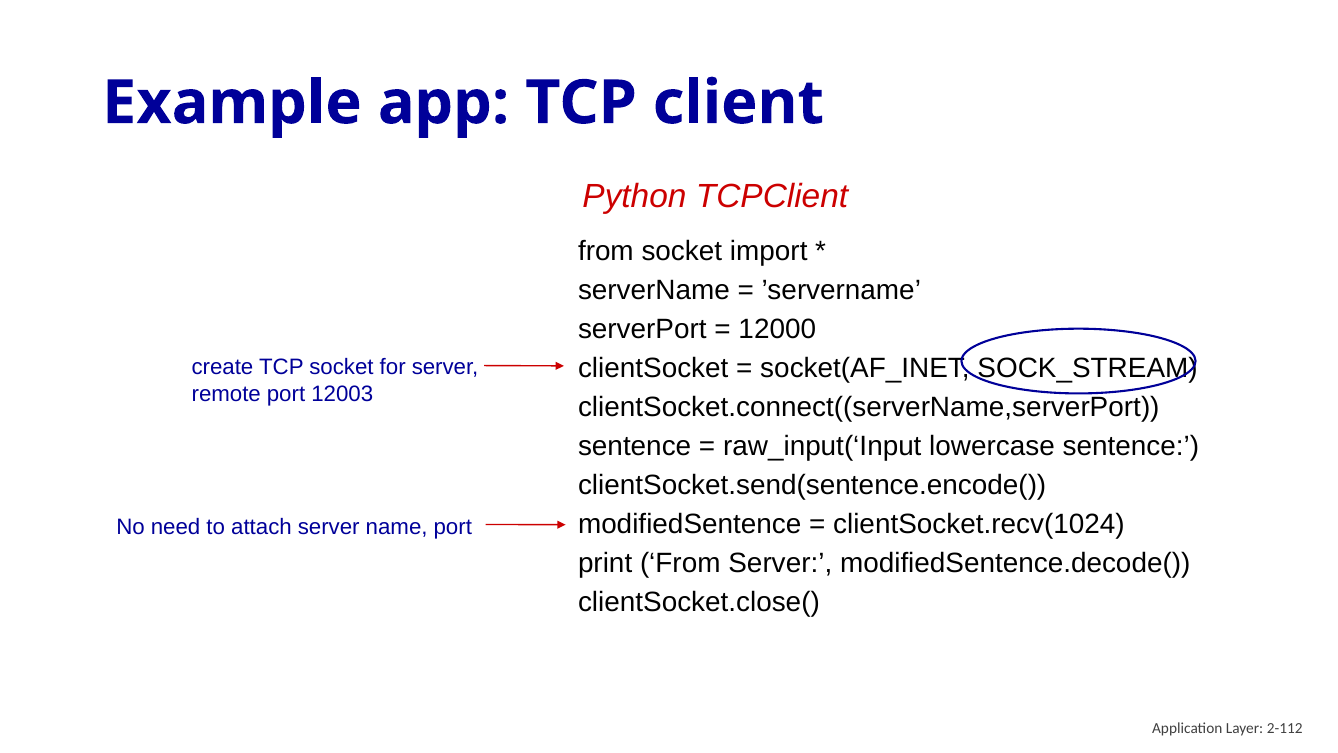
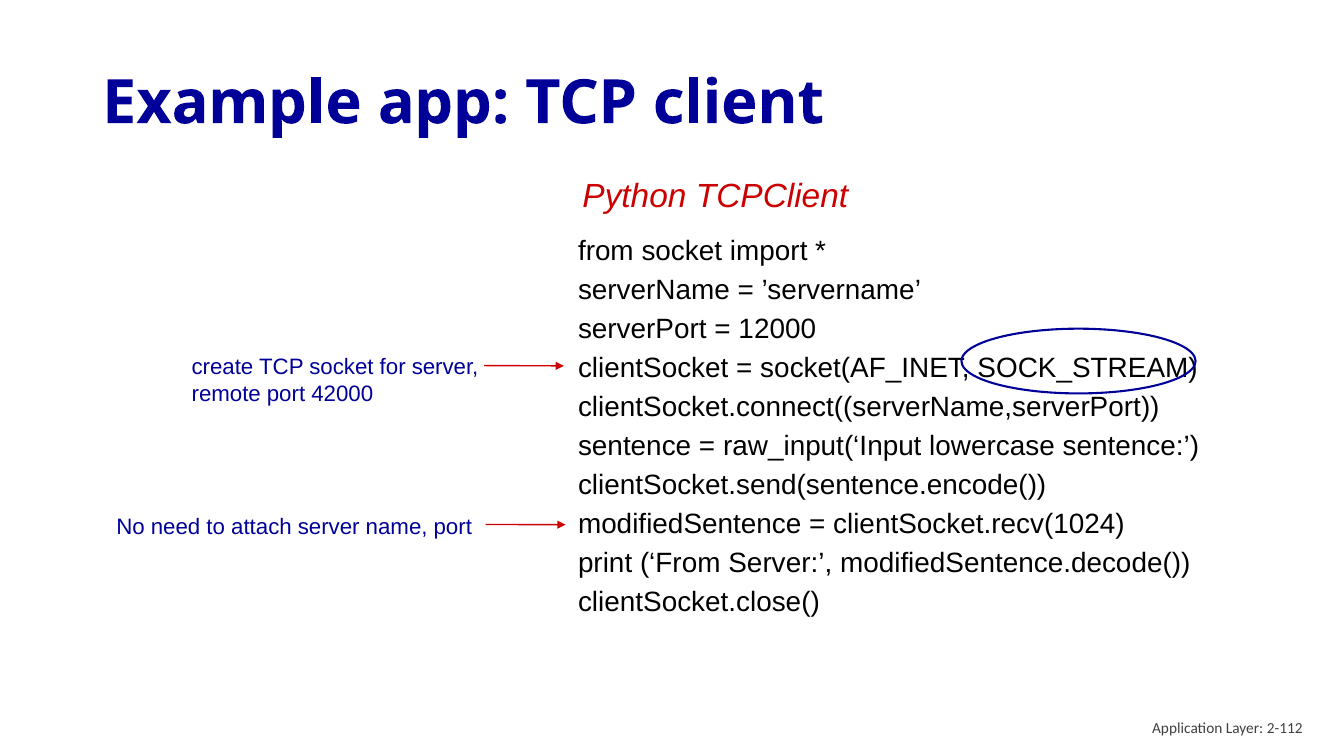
12003: 12003 -> 42000
